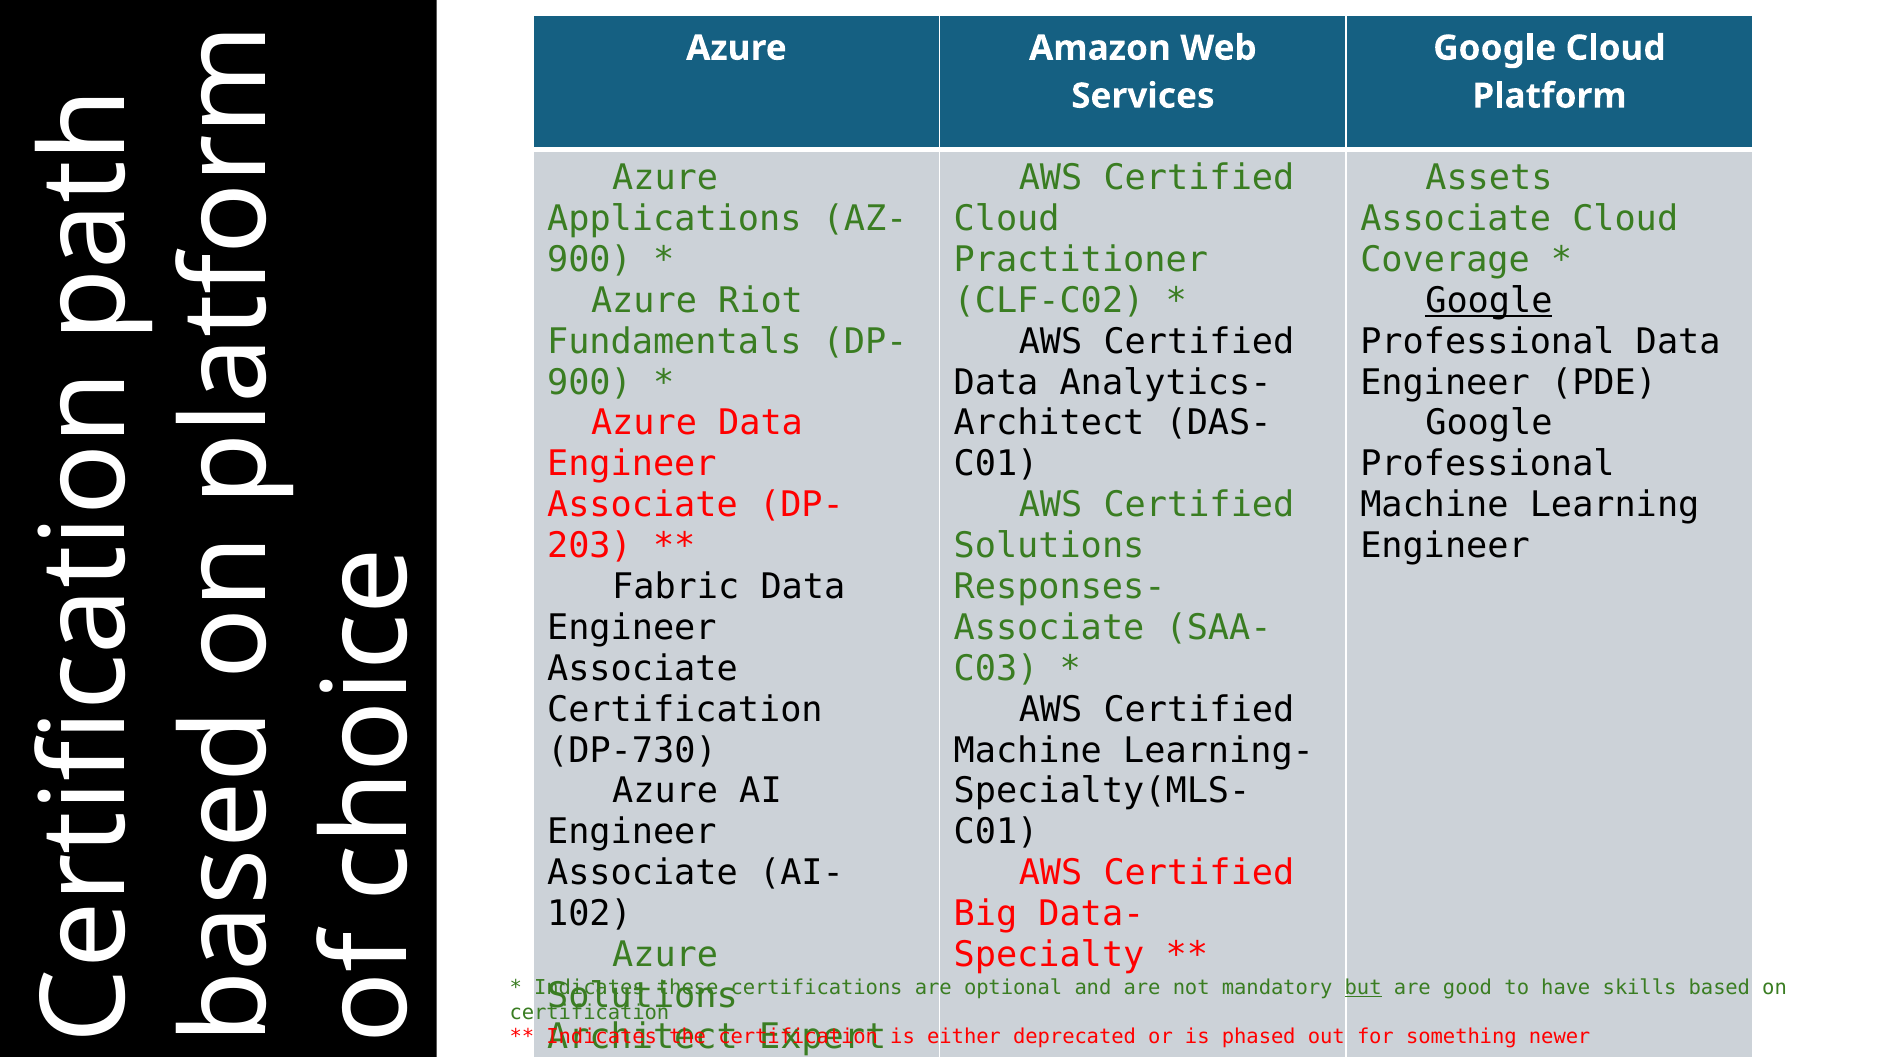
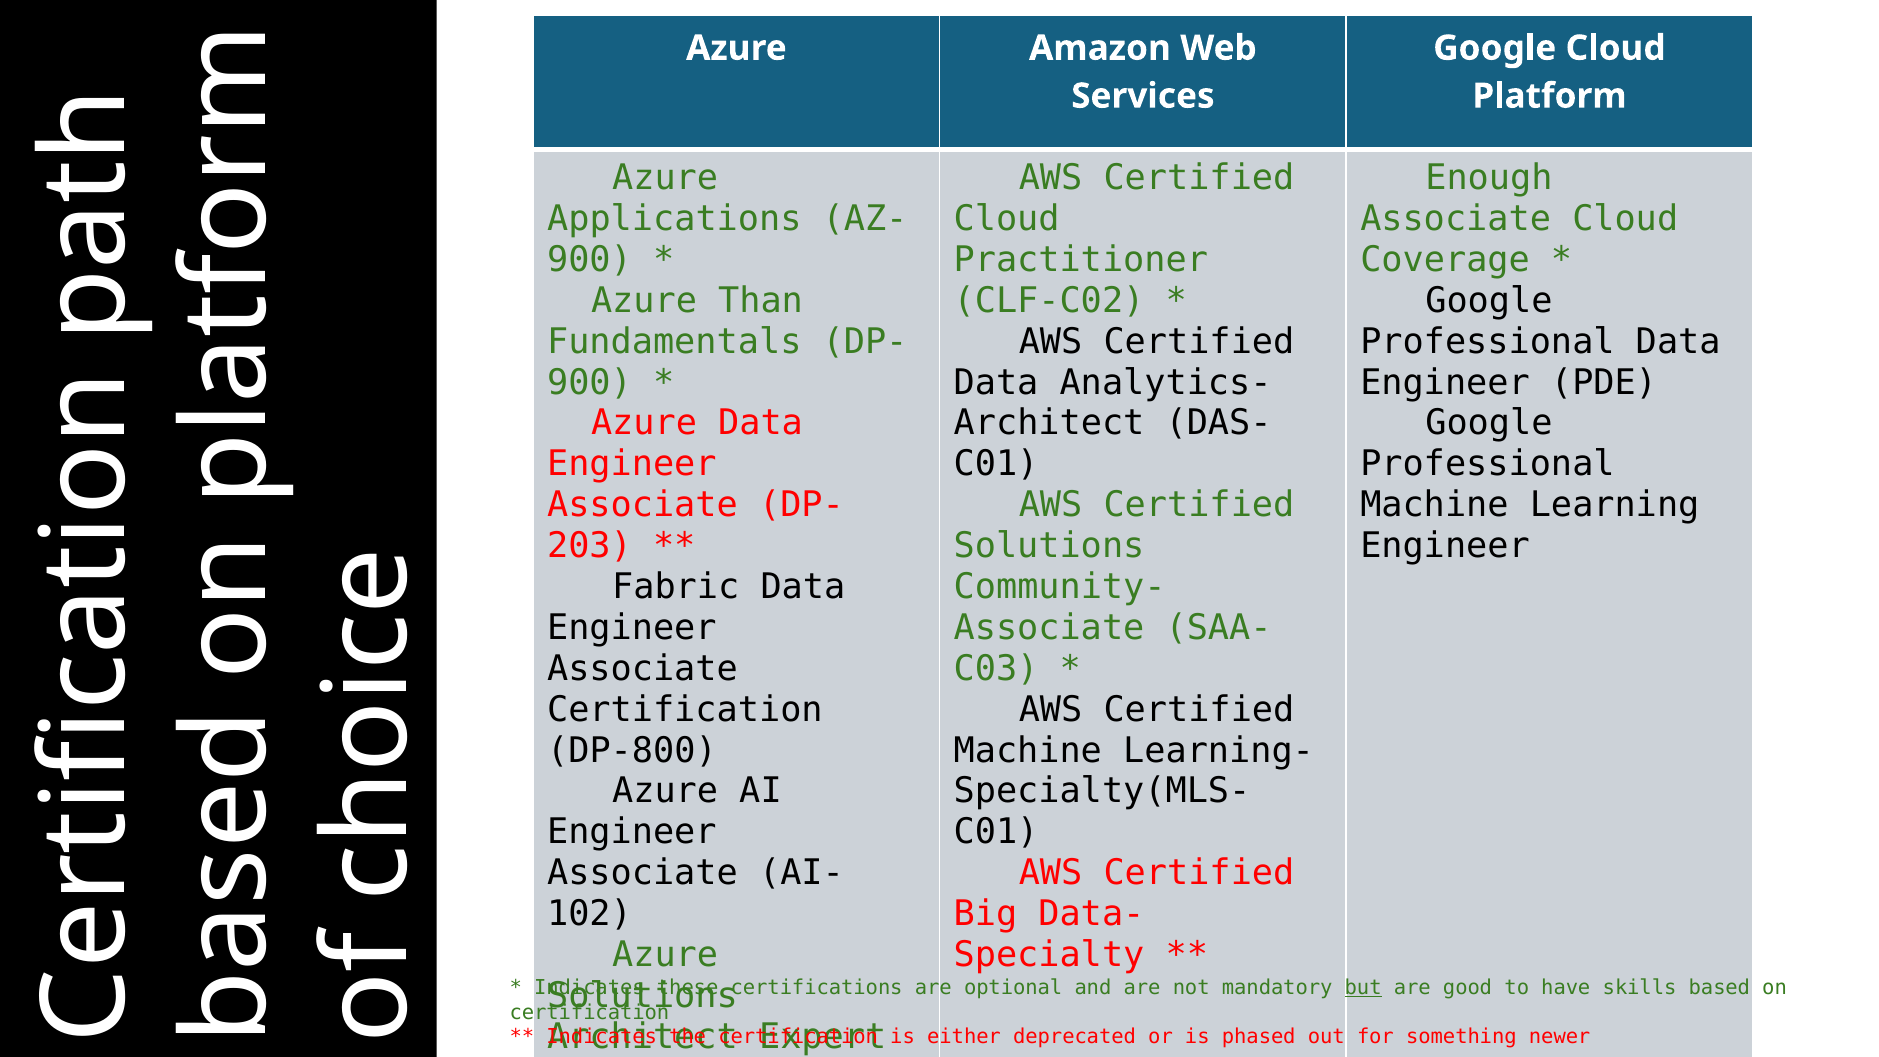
Assets: Assets -> Enough
Riot: Riot -> Than
Google at (1489, 301) underline: present -> none
Responses-: Responses- -> Community-
DP-730: DP-730 -> DP-800
